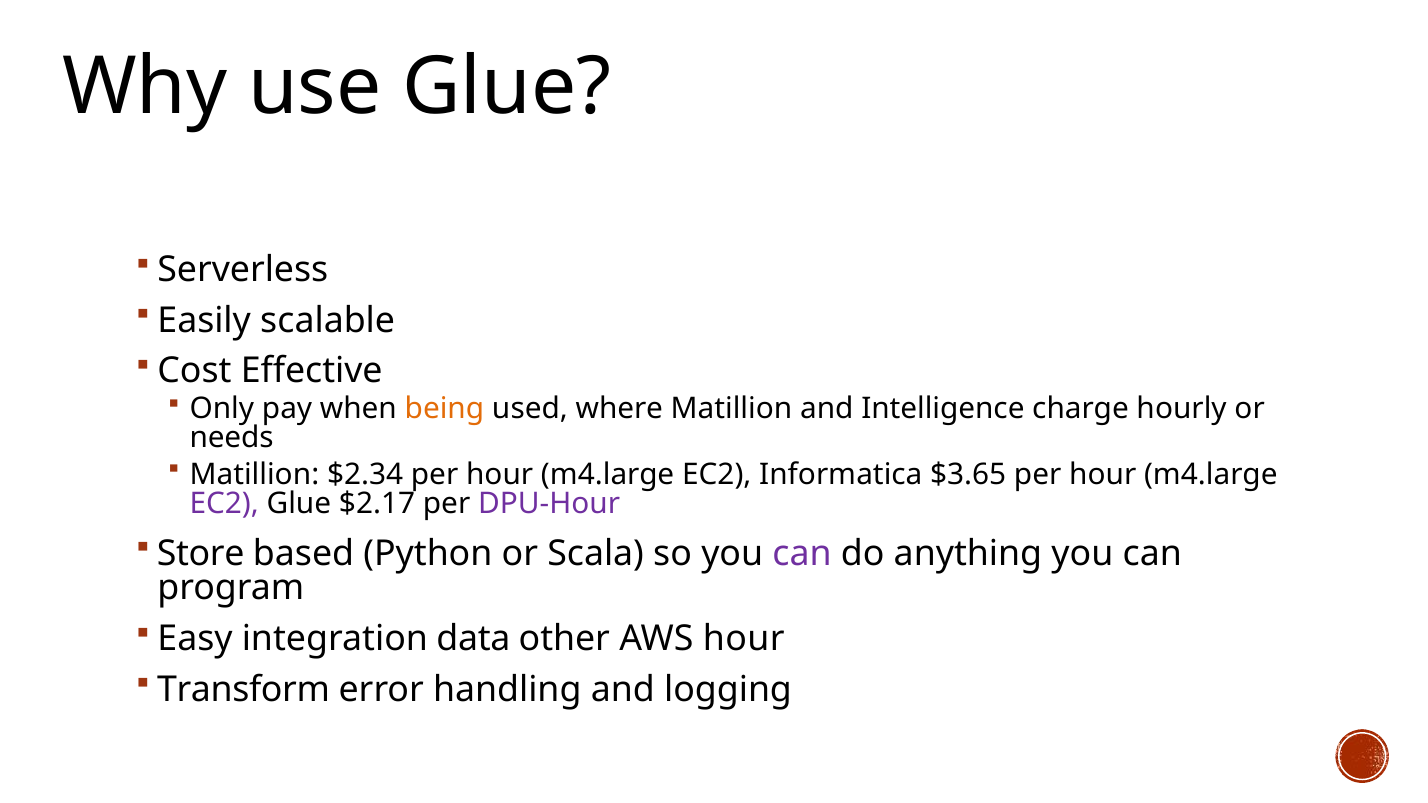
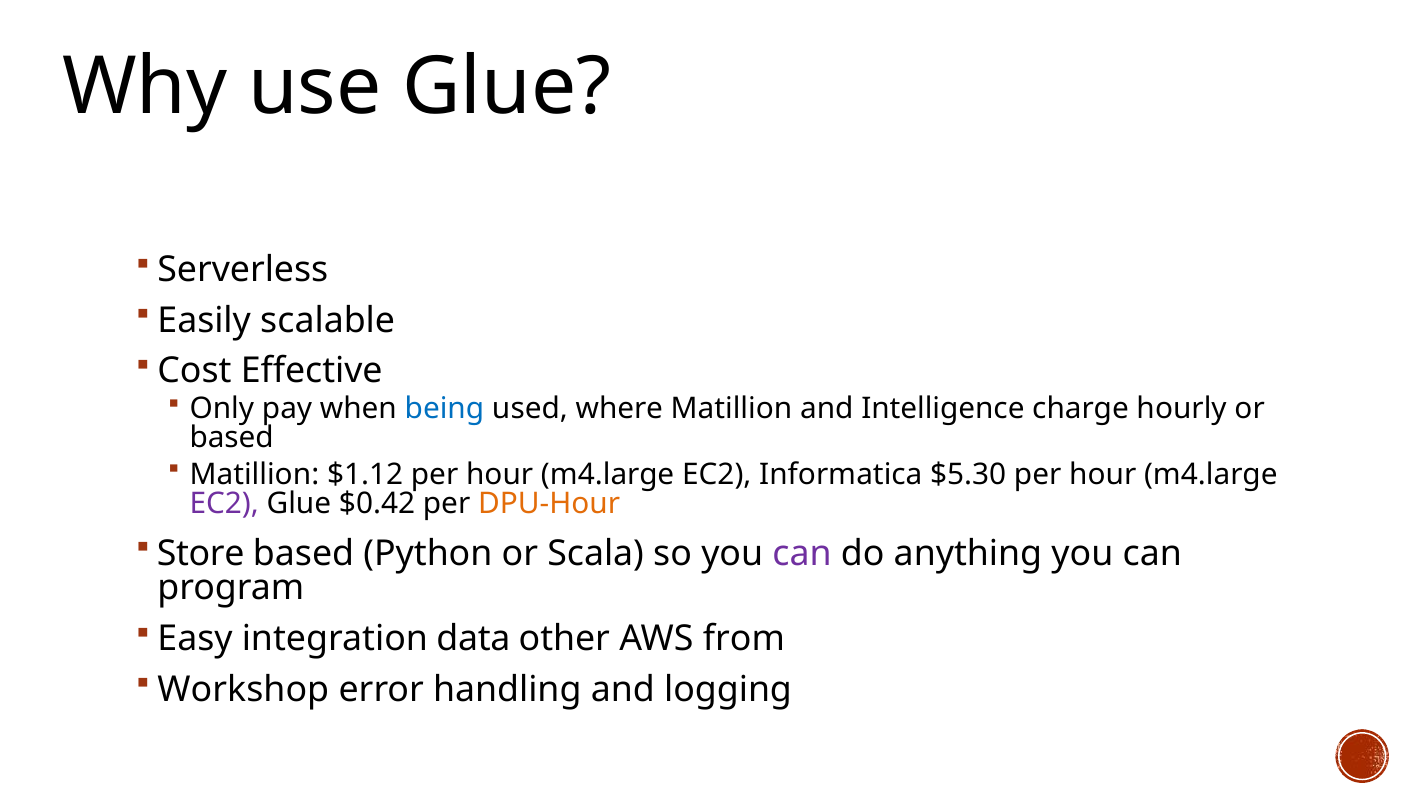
being colour: orange -> blue
needs at (232, 438): needs -> based
$2.34: $2.34 -> $1.12
$3.65: $3.65 -> $5.30
$2.17: $2.17 -> $0.42
DPU-Hour colour: purple -> orange
AWS hour: hour -> from
Transform: Transform -> Workshop
